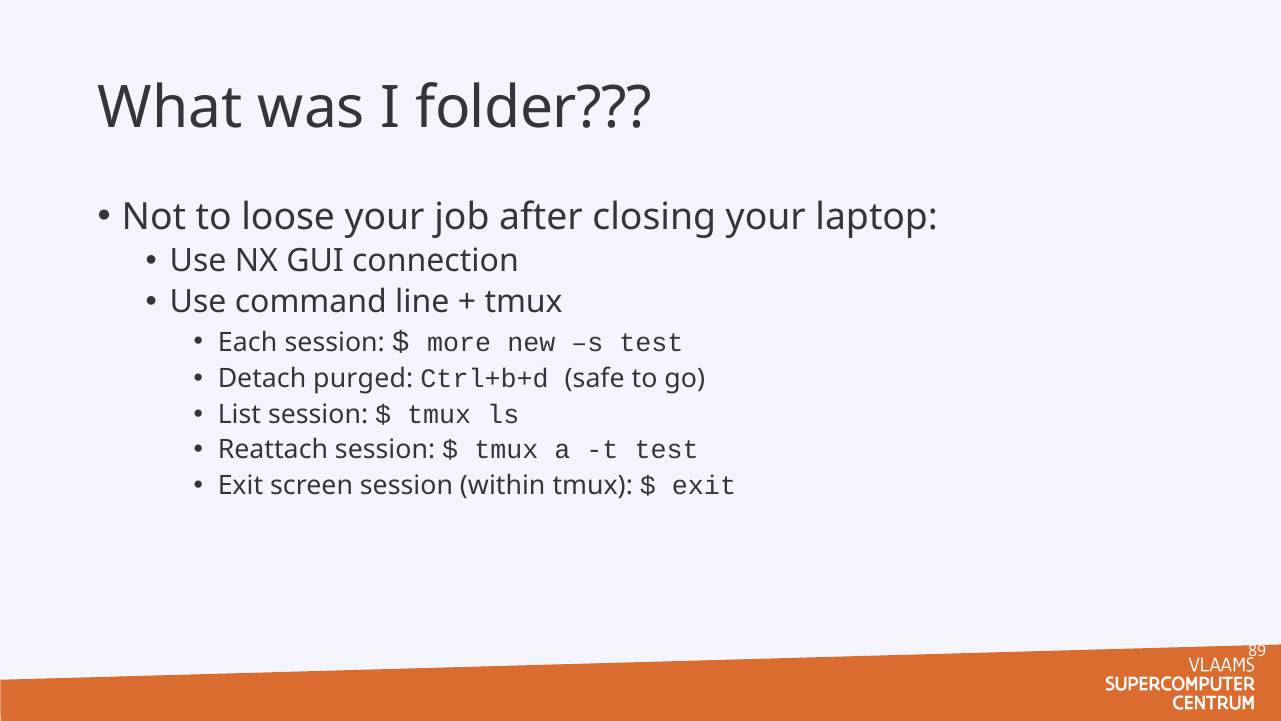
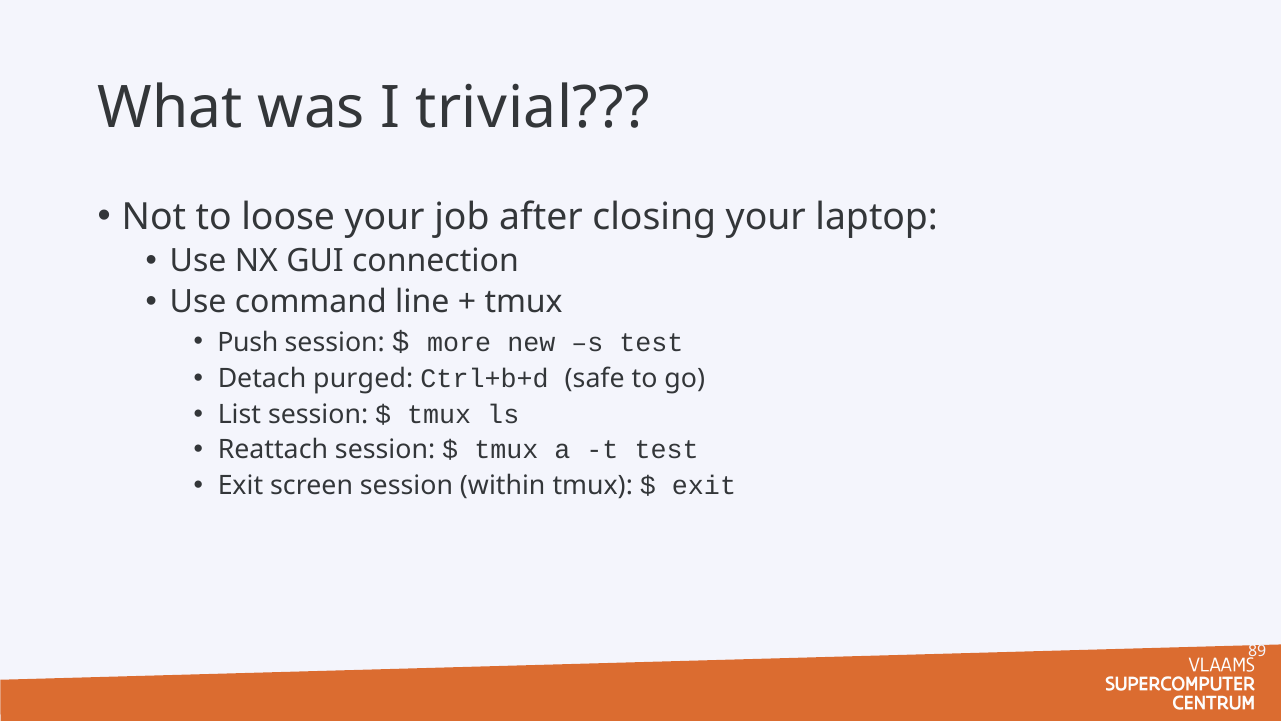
folder: folder -> trivial
Each: Each -> Push
